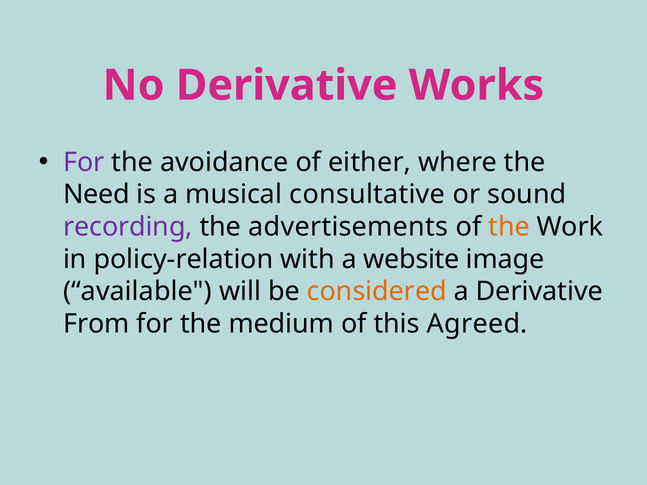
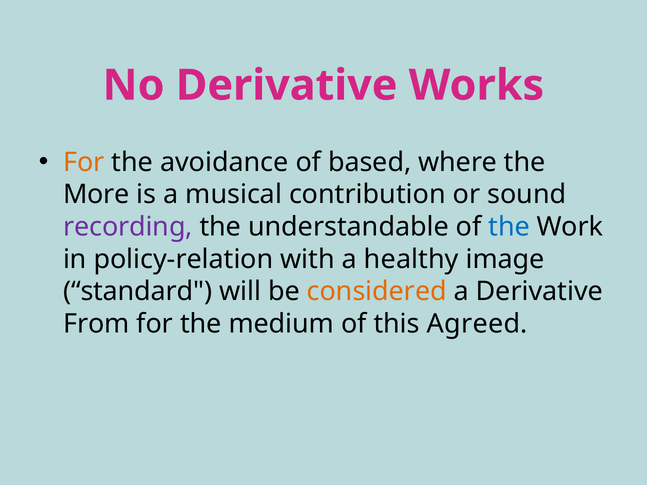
For at (84, 162) colour: purple -> orange
either: either -> based
Need: Need -> More
consultative: consultative -> contribution
advertisements: advertisements -> understandable
the at (509, 227) colour: orange -> blue
website: website -> healthy
available: available -> standard
